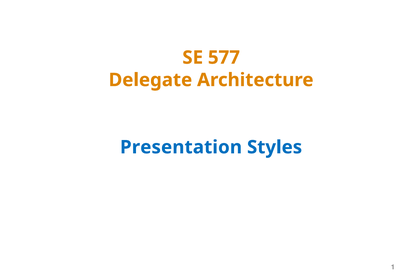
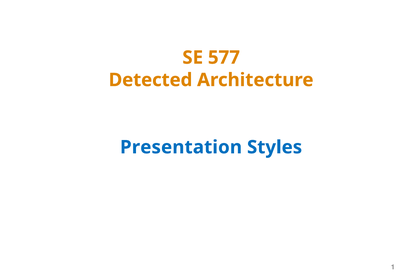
Delegate: Delegate -> Detected
